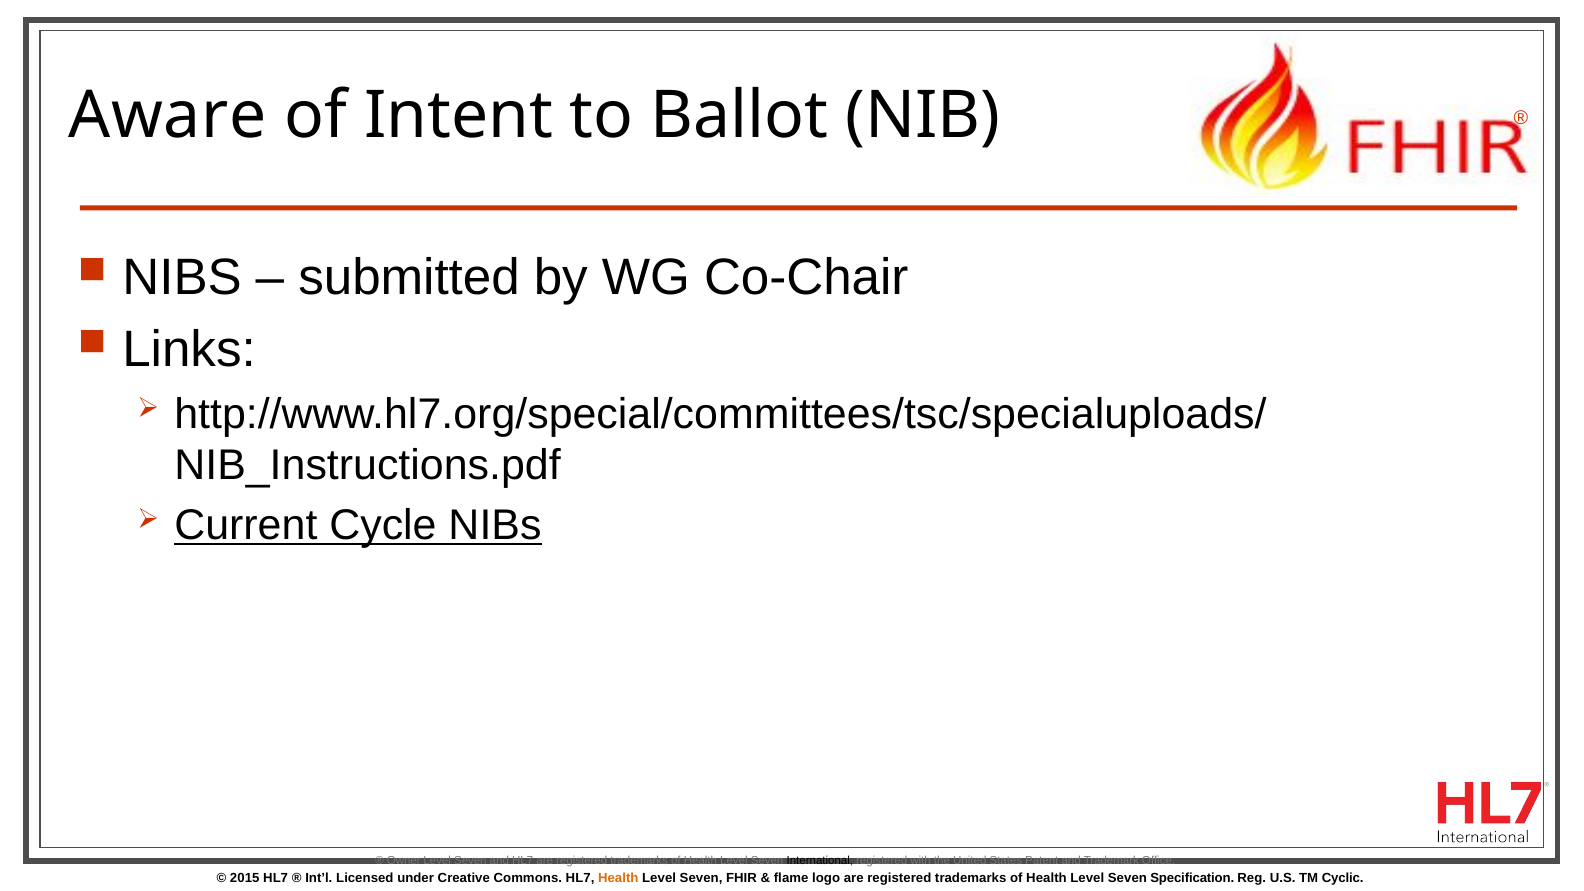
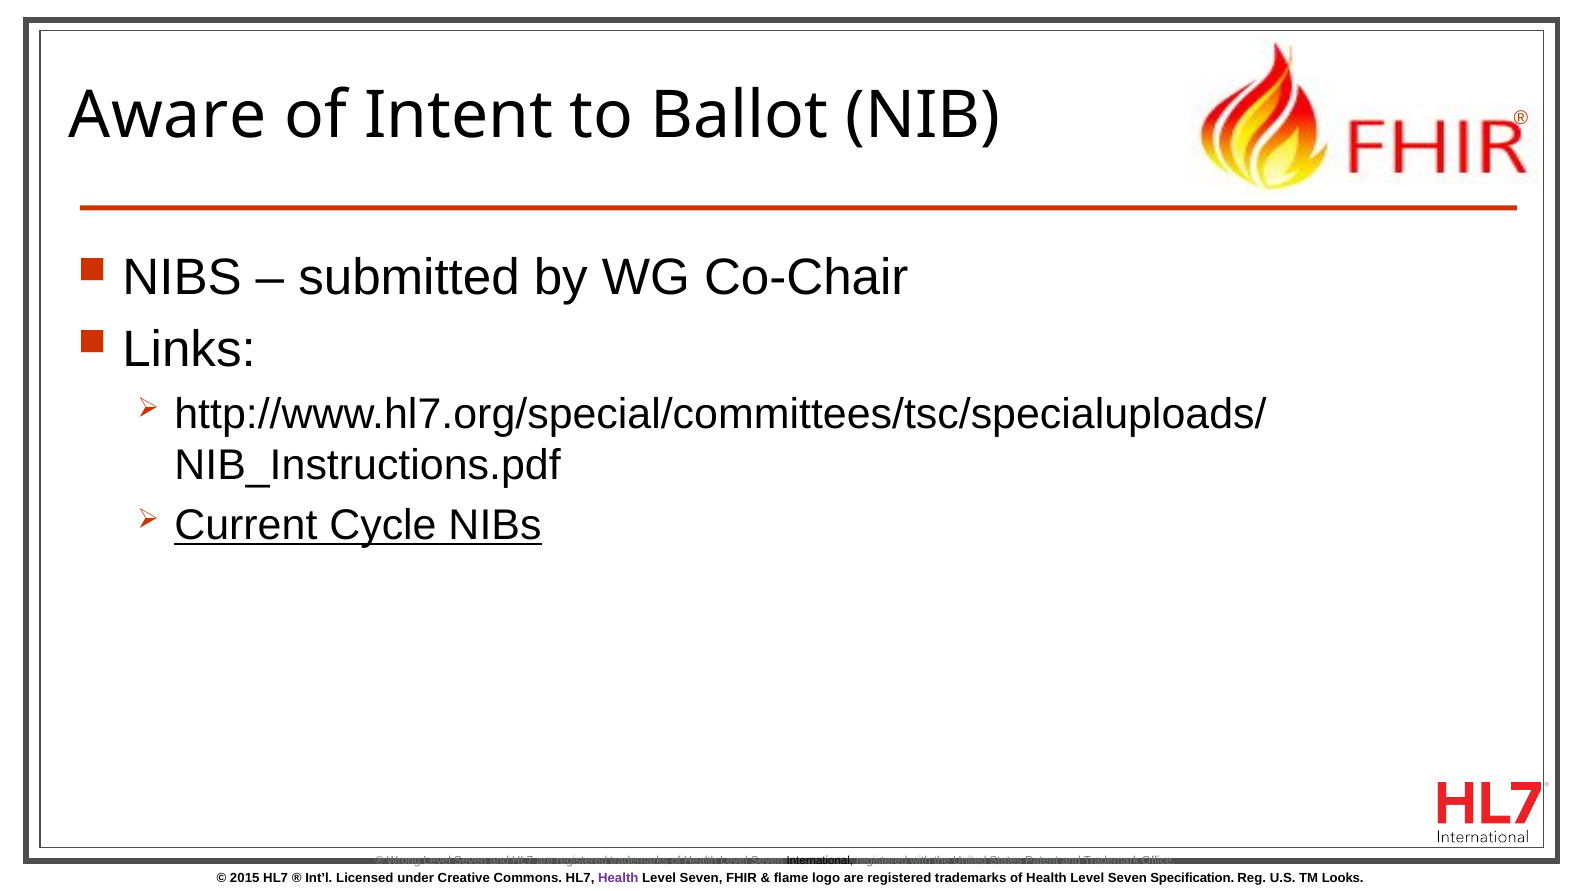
Owner: Owner -> Wrong
Health at (618, 878) colour: orange -> purple
Cyclic: Cyclic -> Looks
